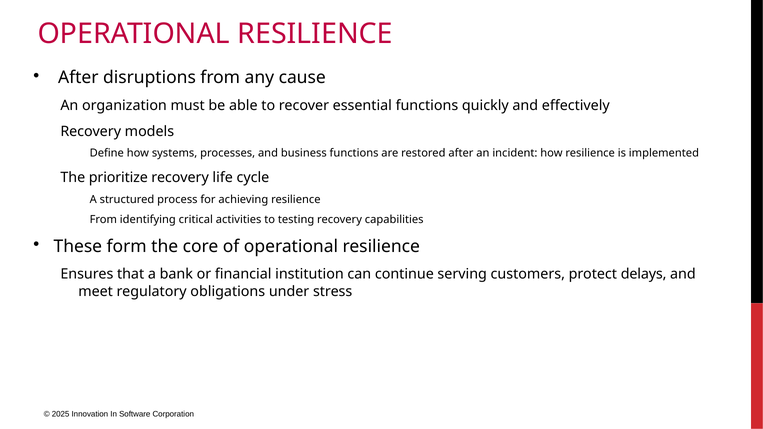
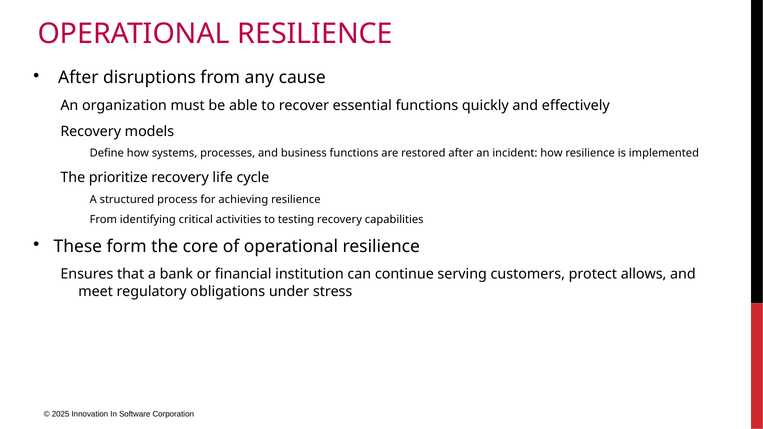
delays: delays -> allows
